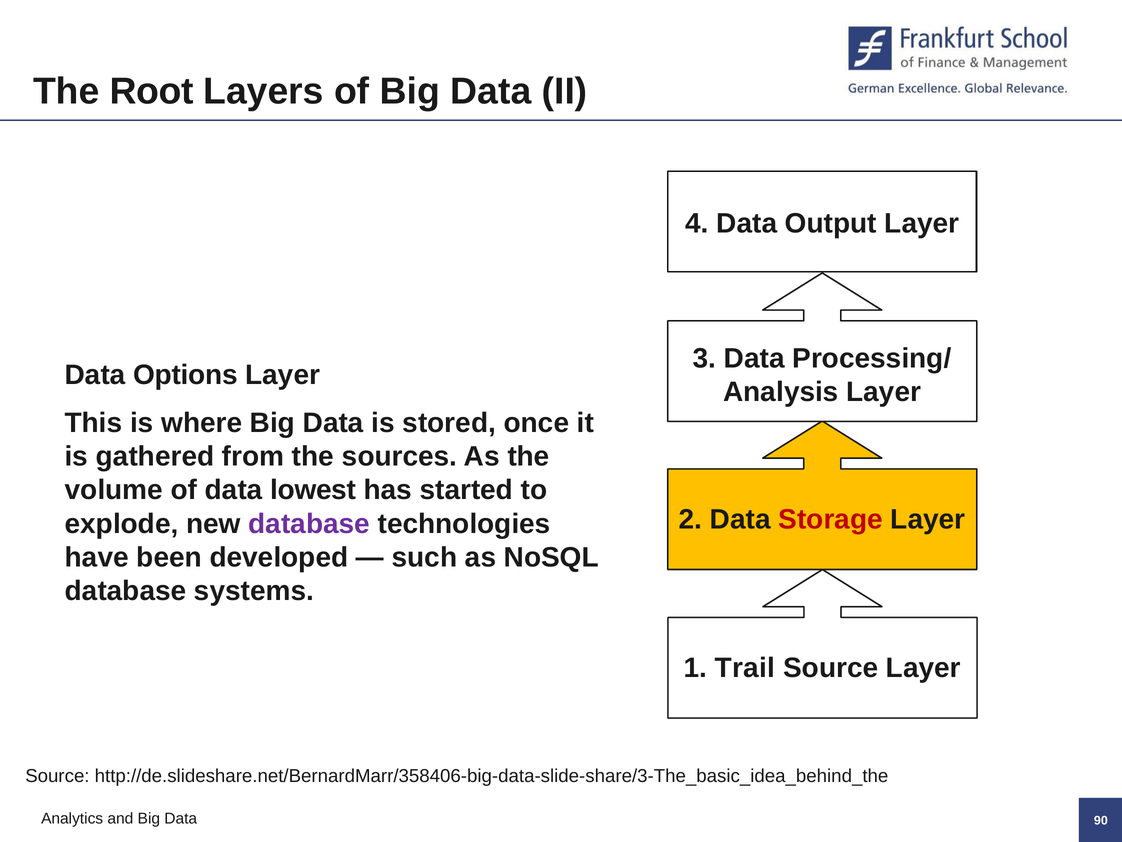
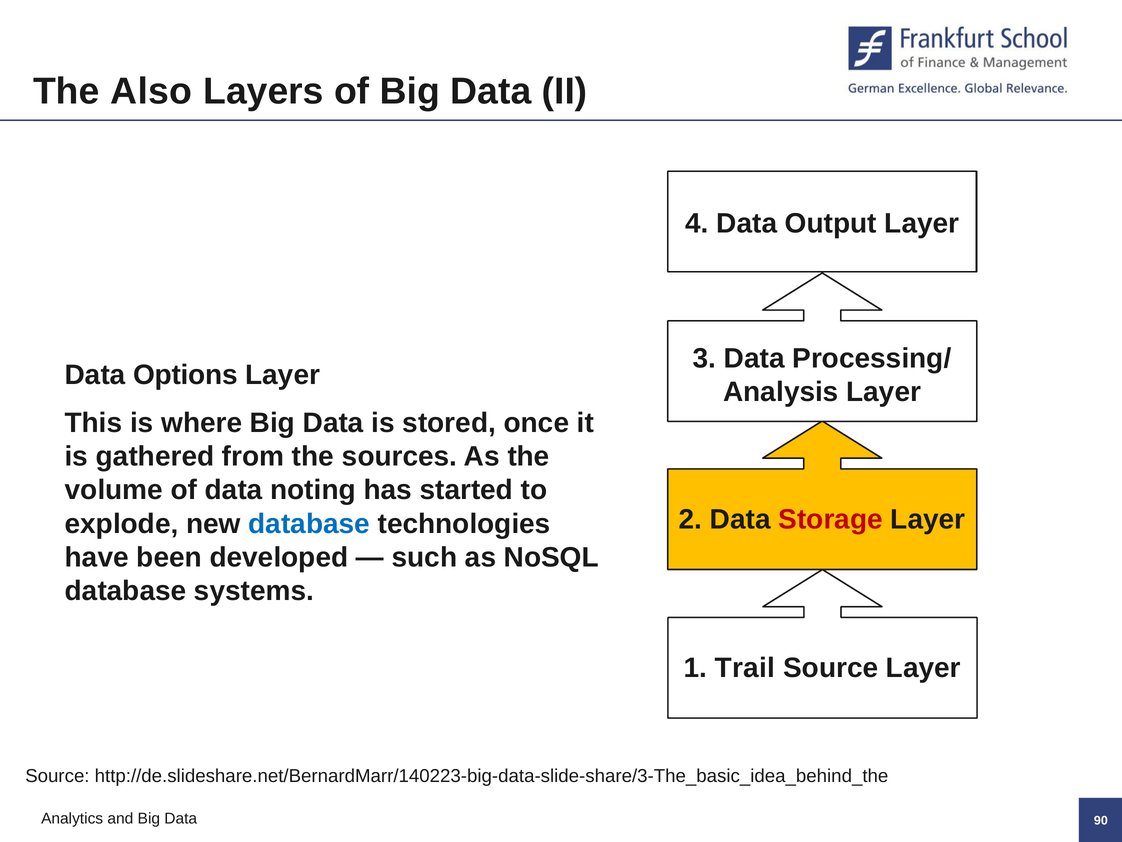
Root: Root -> Also
lowest: lowest -> noting
database at (309, 524) colour: purple -> blue
http://de.slideshare.net/BernardMarr/358406-big-data-slide-share/3-The_basic_idea_behind_the: http://de.slideshare.net/BernardMarr/358406-big-data-slide-share/3-The_basic_idea_behind_the -> http://de.slideshare.net/BernardMarr/140223-big-data-slide-share/3-The_basic_idea_behind_the
